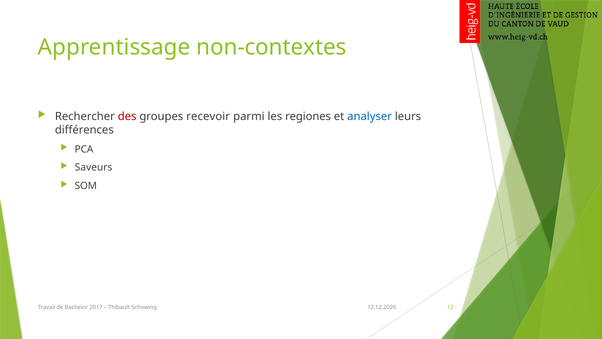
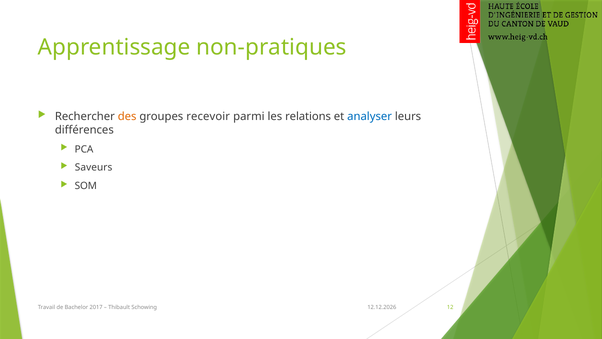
non-contextes: non-contextes -> non-pratiques
des colour: red -> orange
regiones: regiones -> relations
